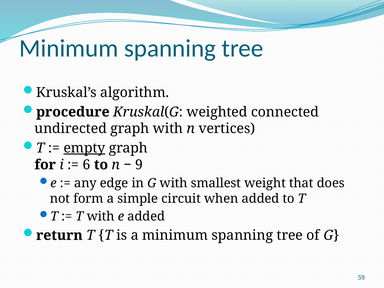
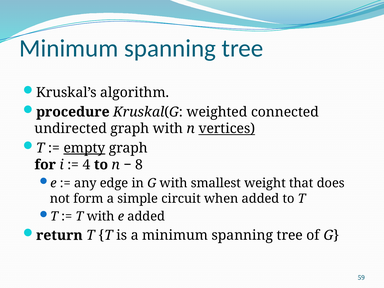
vertices underline: none -> present
6: 6 -> 4
9: 9 -> 8
